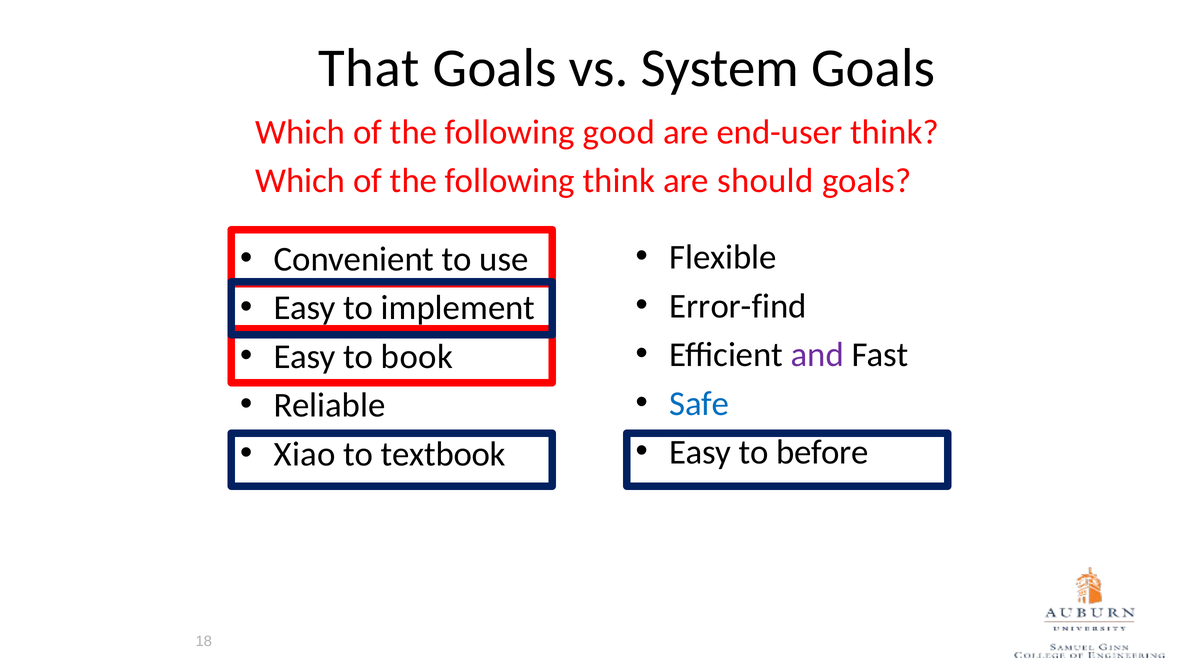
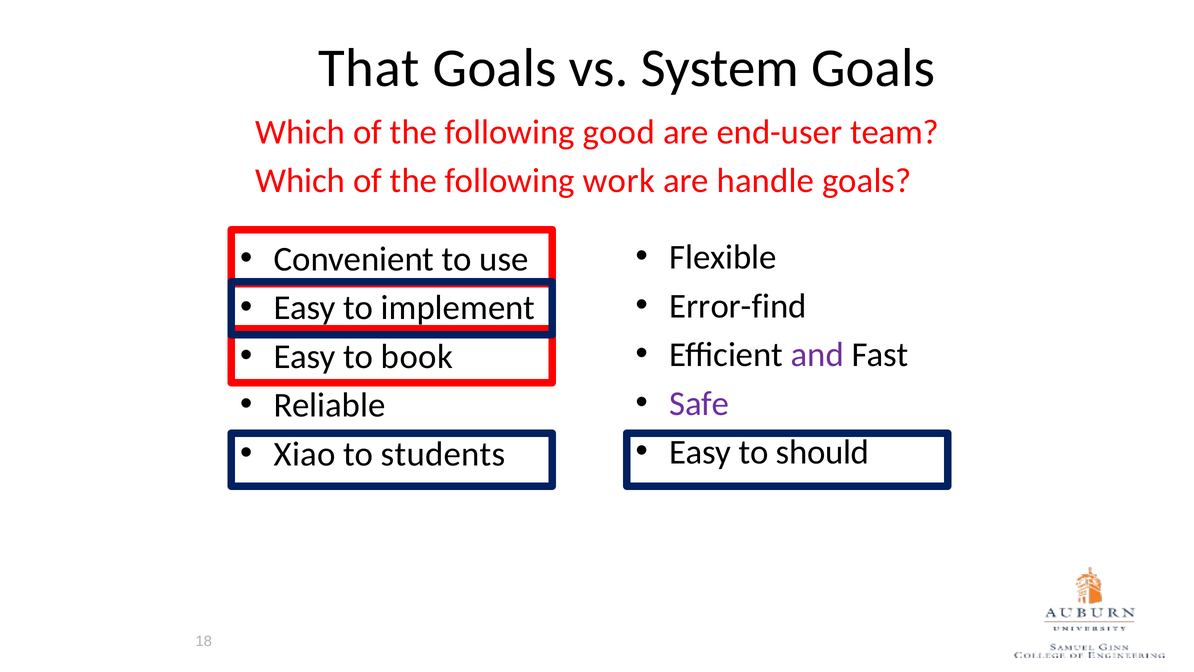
end-user think: think -> team
following think: think -> work
should: should -> handle
Safe colour: blue -> purple
before: before -> should
textbook: textbook -> students
